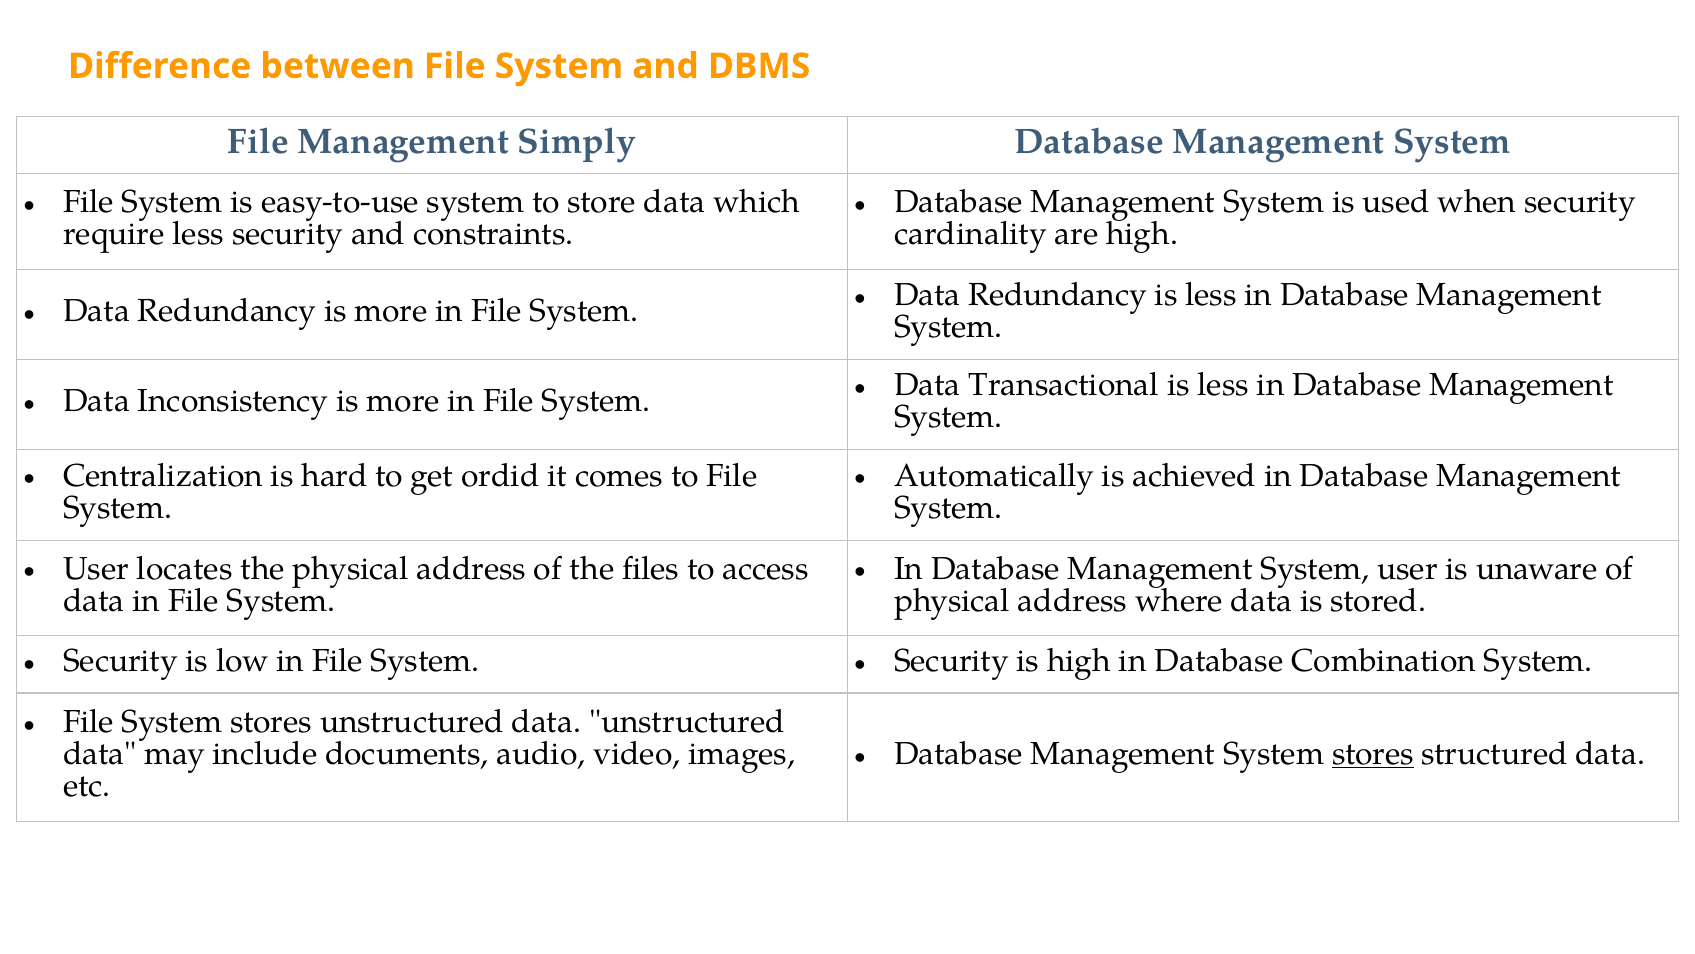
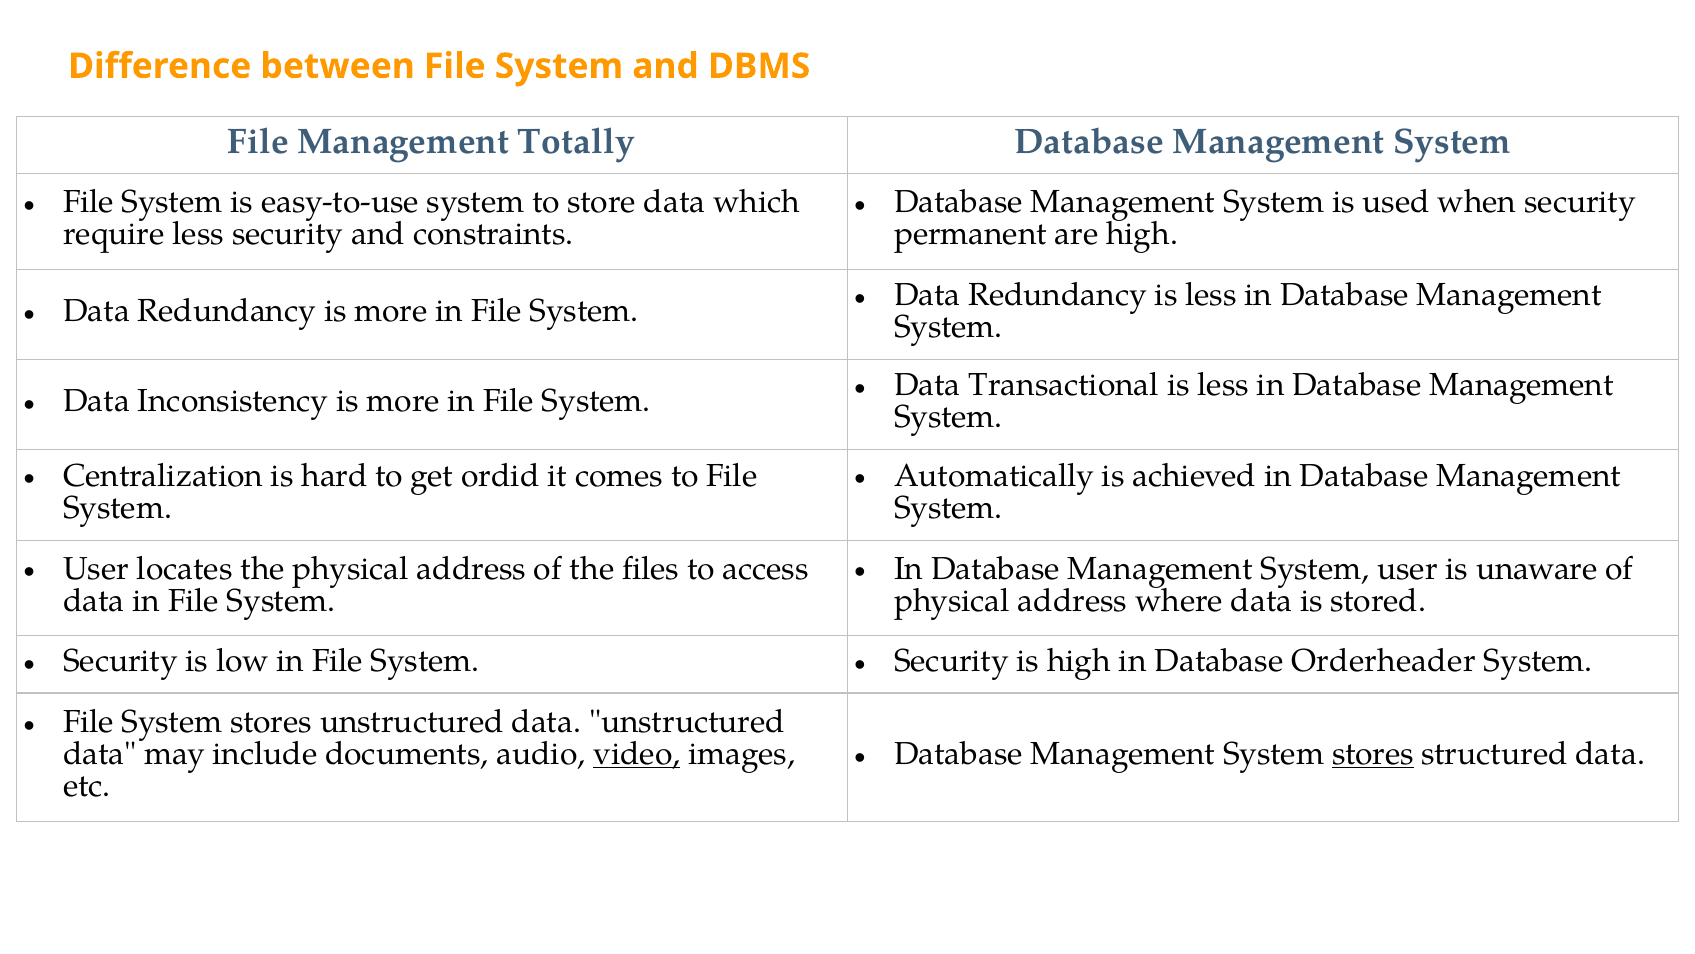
Simply: Simply -> Totally
cardinality: cardinality -> permanent
Combination: Combination -> Orderheader
video underline: none -> present
